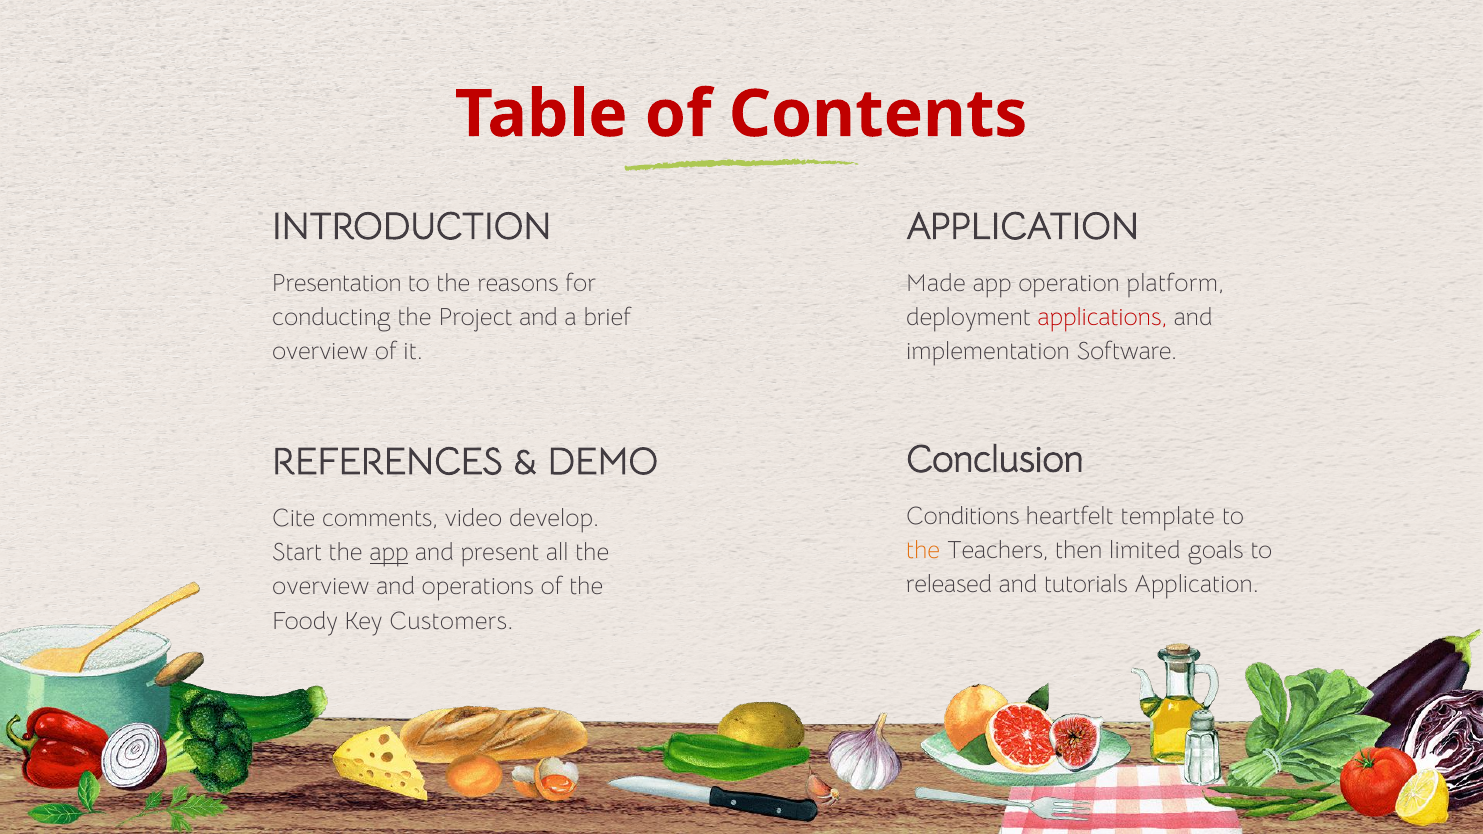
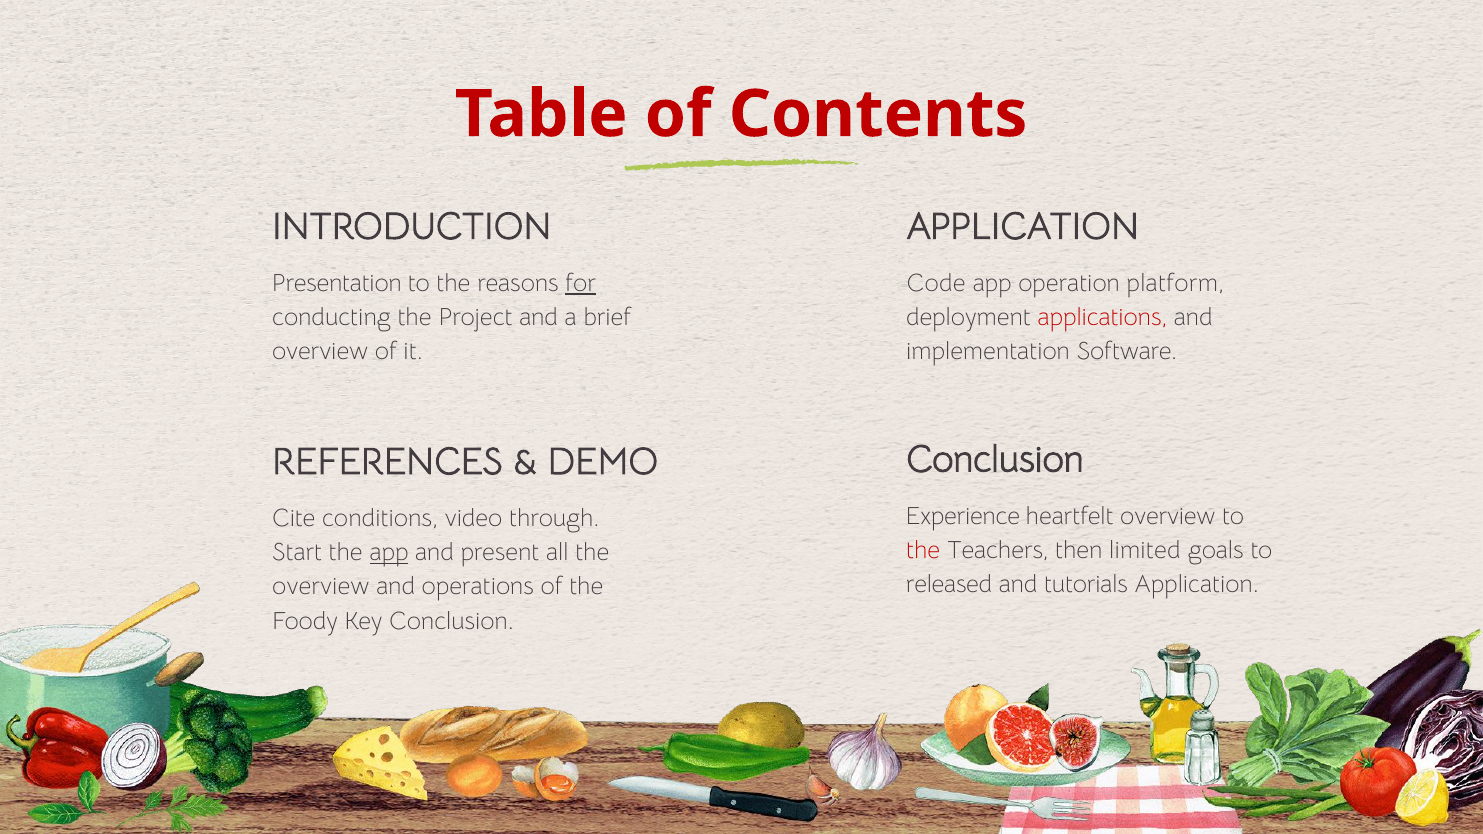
for underline: none -> present
Made: Made -> Code
Conditions: Conditions -> Experience
heartfelt template: template -> overview
comments: comments -> conditions
develop: develop -> through
the at (923, 550) colour: orange -> red
Key Customers: Customers -> Conclusion
